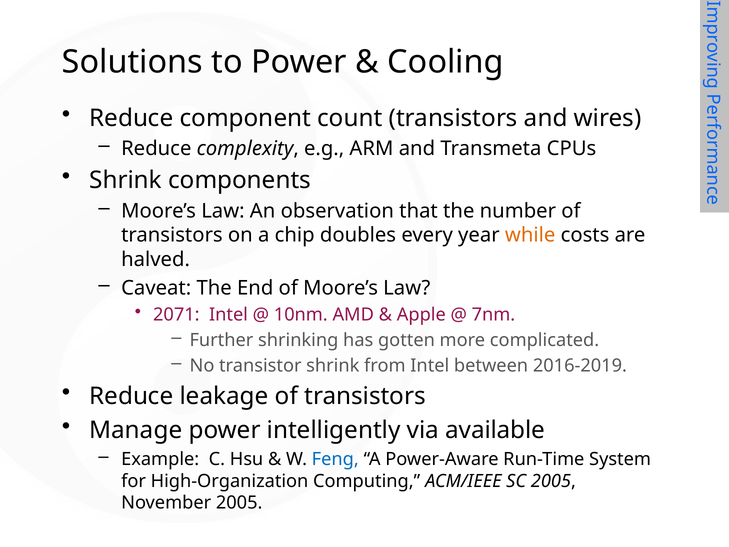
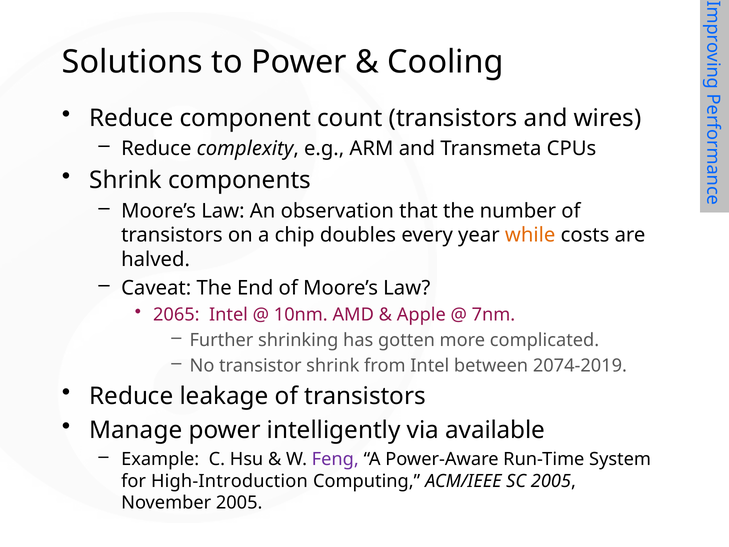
2071: 2071 -> 2065
2016-2019: 2016-2019 -> 2074-2019
Feng colour: blue -> purple
High-Organization: High-Organization -> High-Introduction
